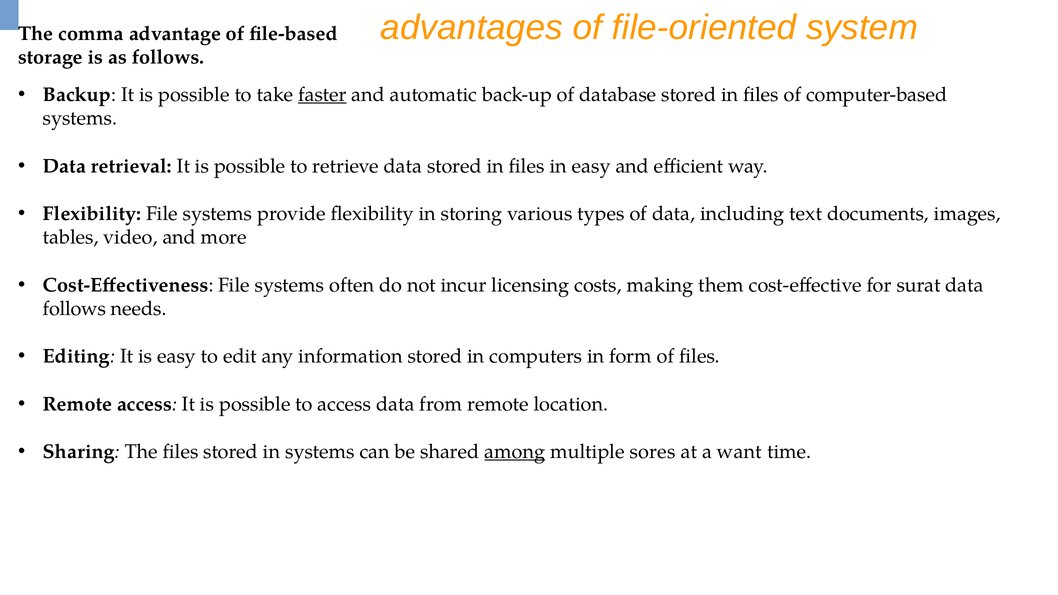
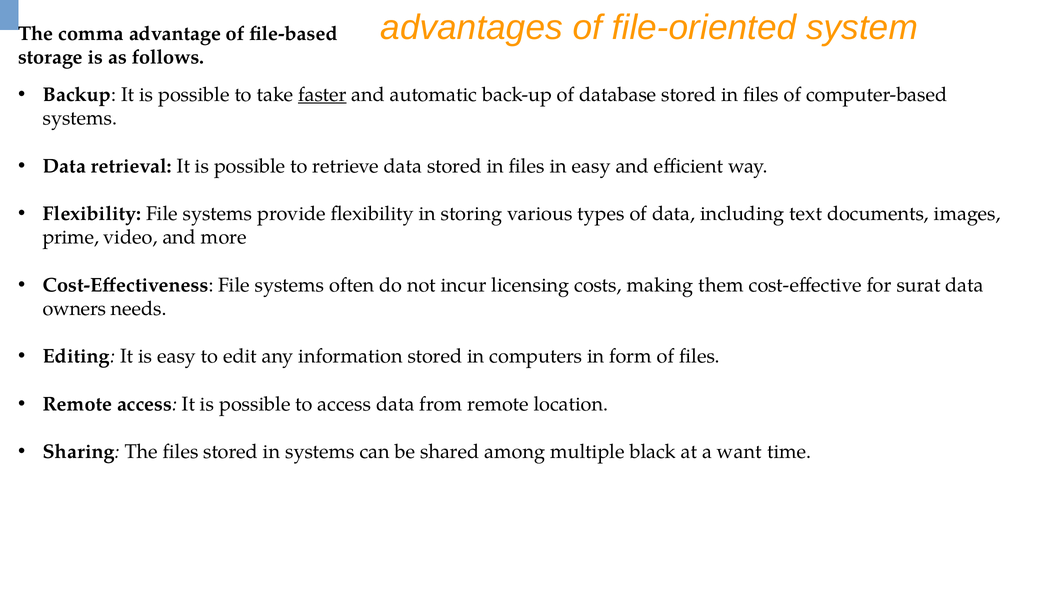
tables: tables -> prime
follows at (74, 309): follows -> owners
among underline: present -> none
sores: sores -> black
